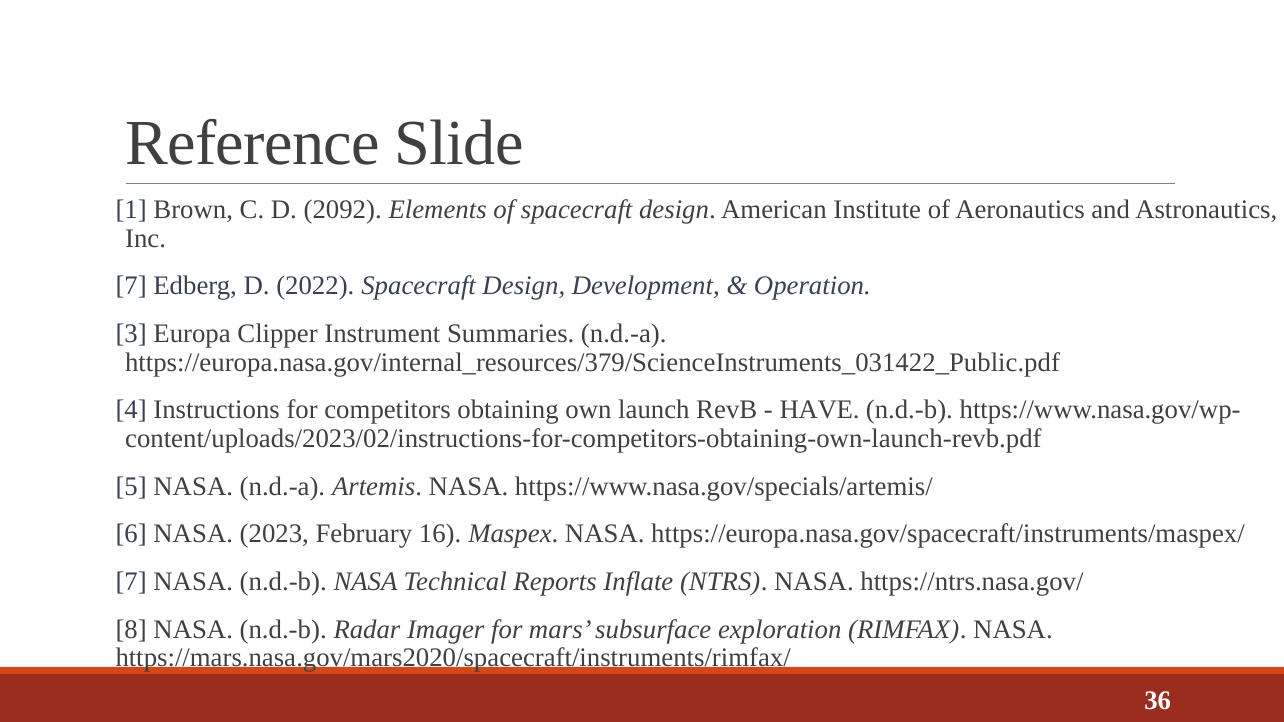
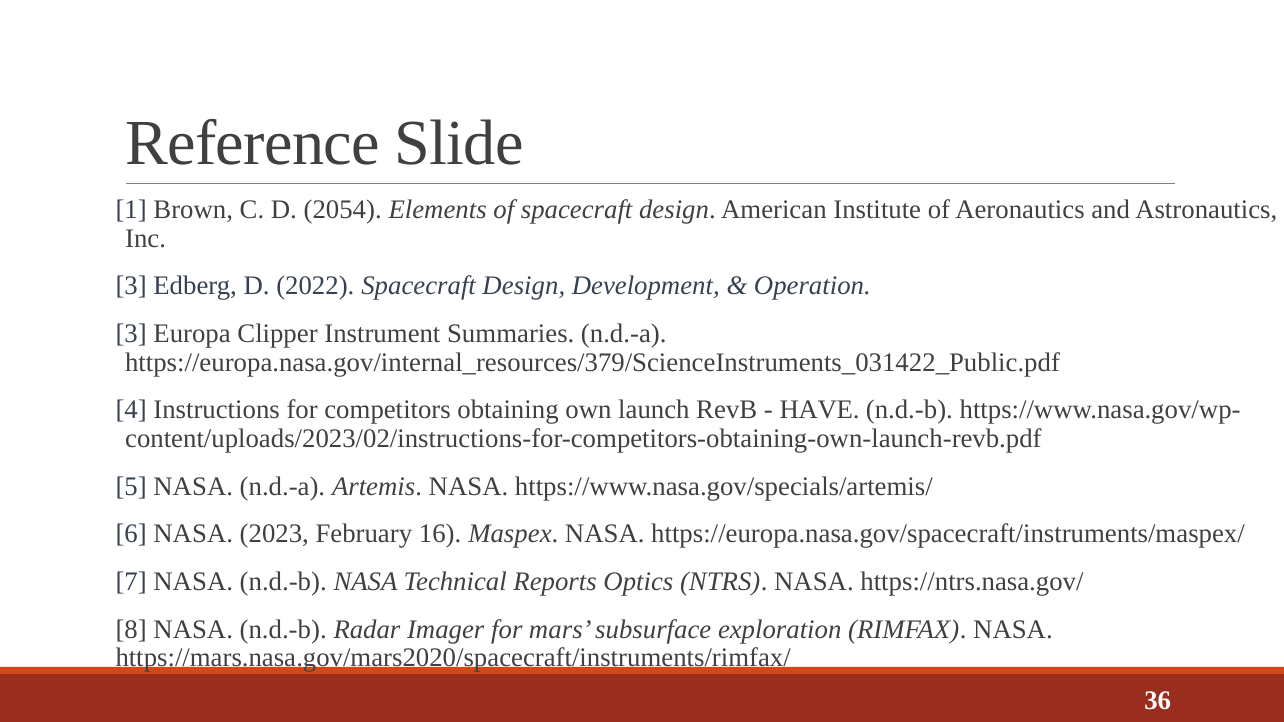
2092: 2092 -> 2054
7 at (131, 286): 7 -> 3
Inflate: Inflate -> Optics
